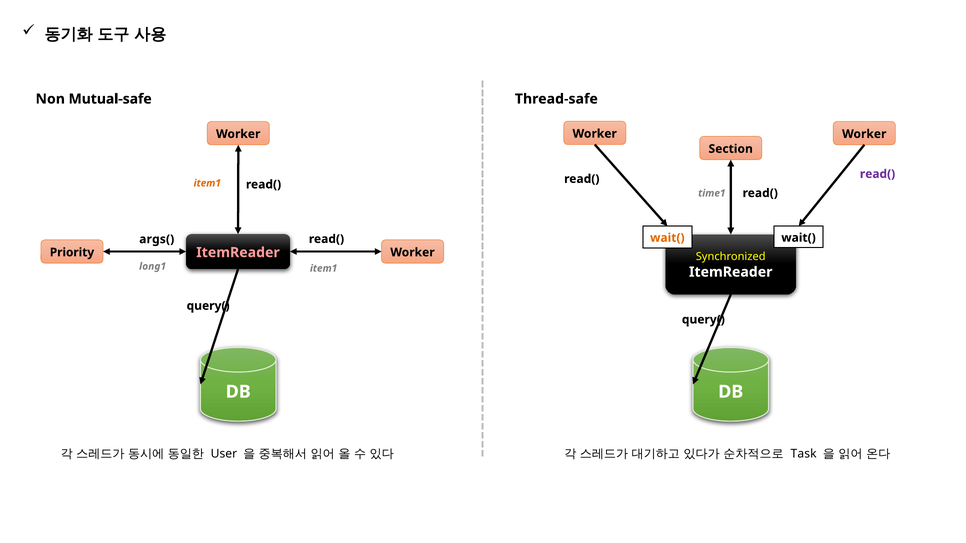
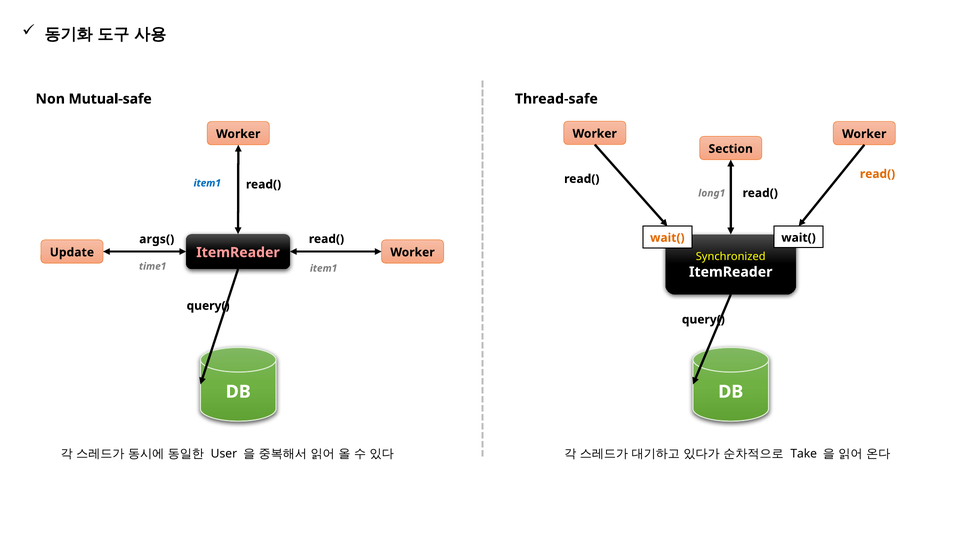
read( at (878, 174) colour: purple -> orange
item1 at (207, 183) colour: orange -> blue
time1: time1 -> long1
Priority: Priority -> Update
long1: long1 -> time1
Task: Task -> Take
